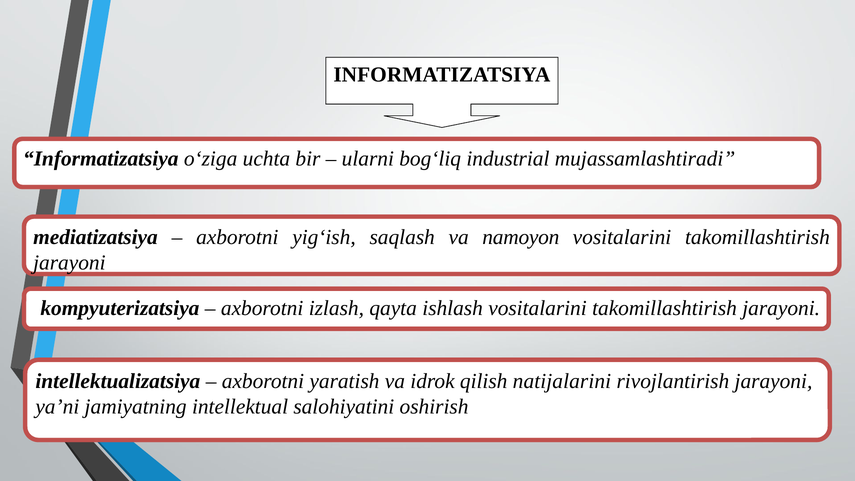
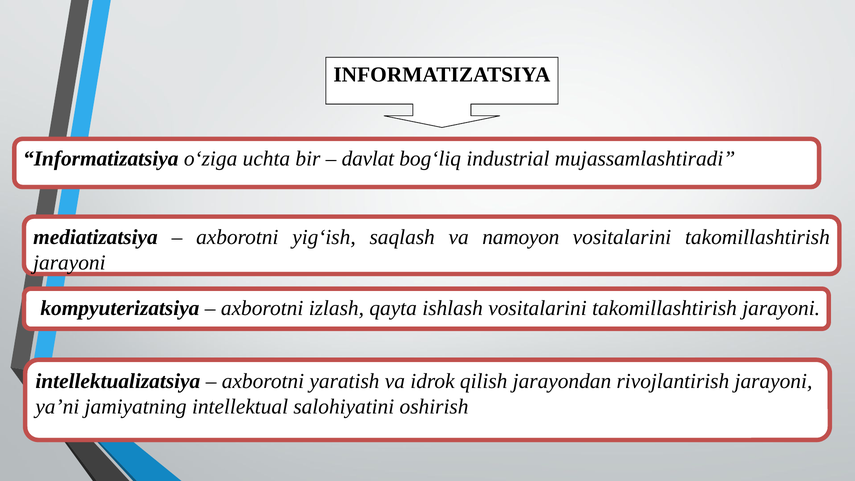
ularni: ularni -> davlat
natijalarini: natijalarini -> jarayondan
